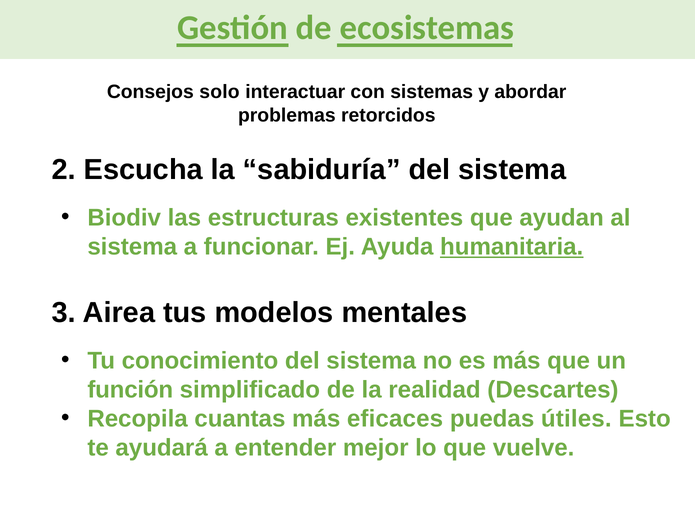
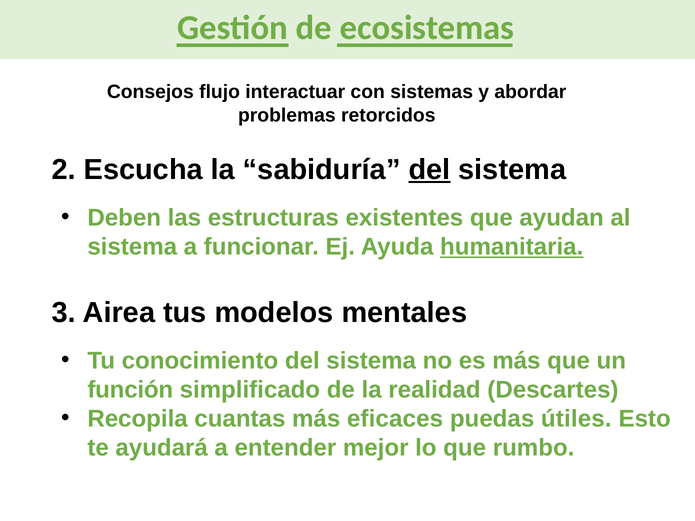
solo: solo -> flujo
del at (429, 170) underline: none -> present
Biodiv: Biodiv -> Deben
vuelve: vuelve -> rumbo
